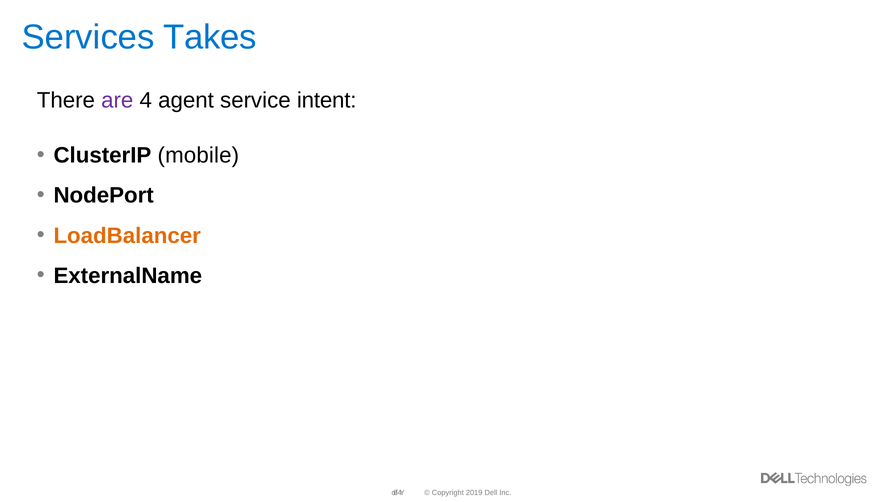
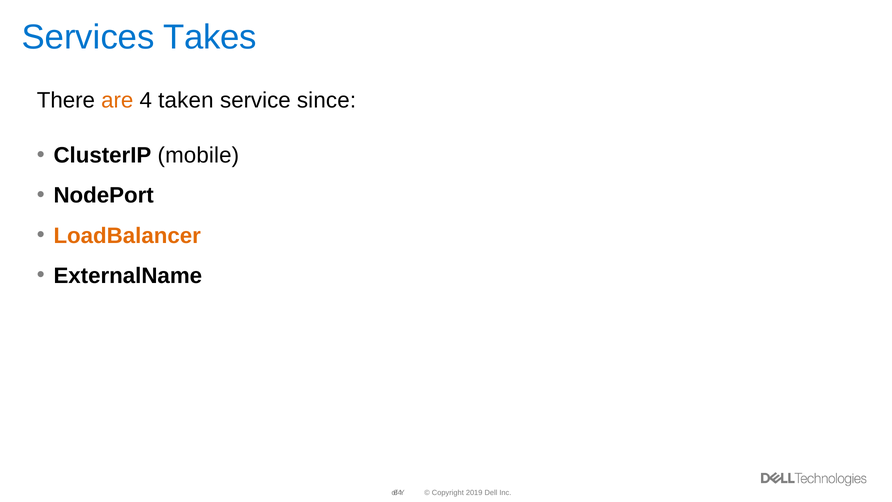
are colour: purple -> orange
agent: agent -> taken
intent: intent -> since
